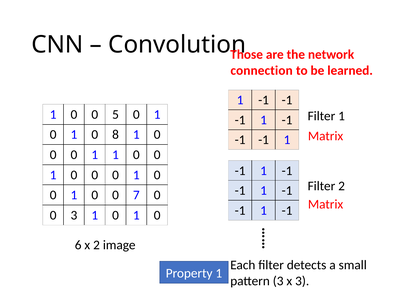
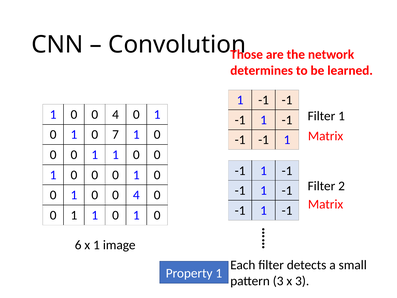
connection: connection -> determines
5 at (116, 114): 5 -> 4
8: 8 -> 7
7 at (136, 195): 7 -> 4
3 at (74, 215): 3 -> 1
x 2: 2 -> 1
